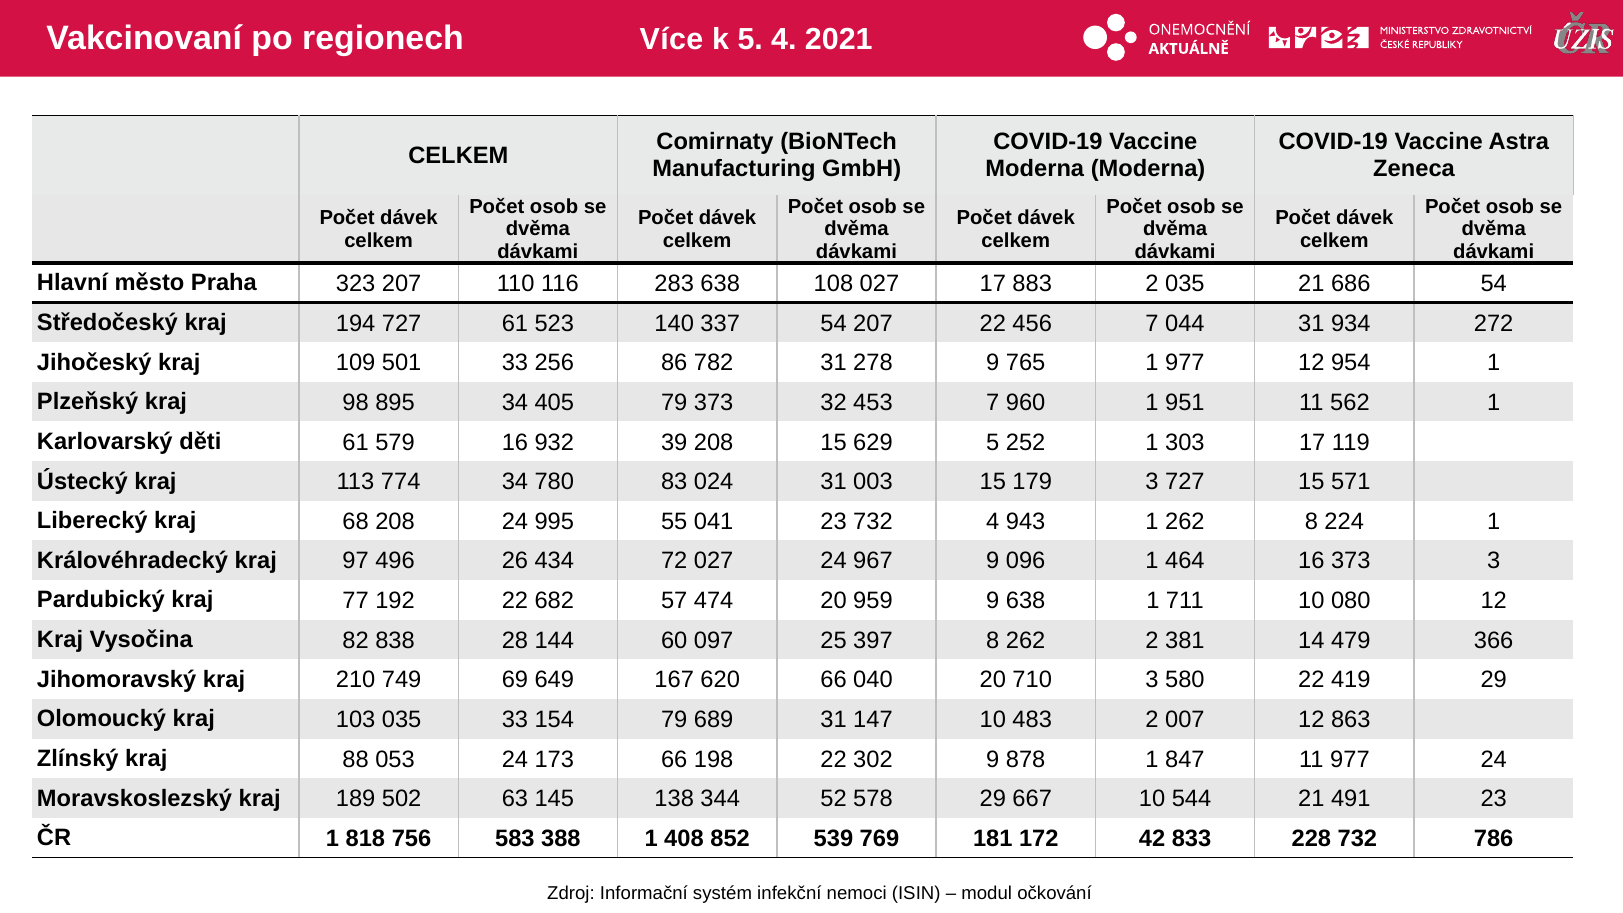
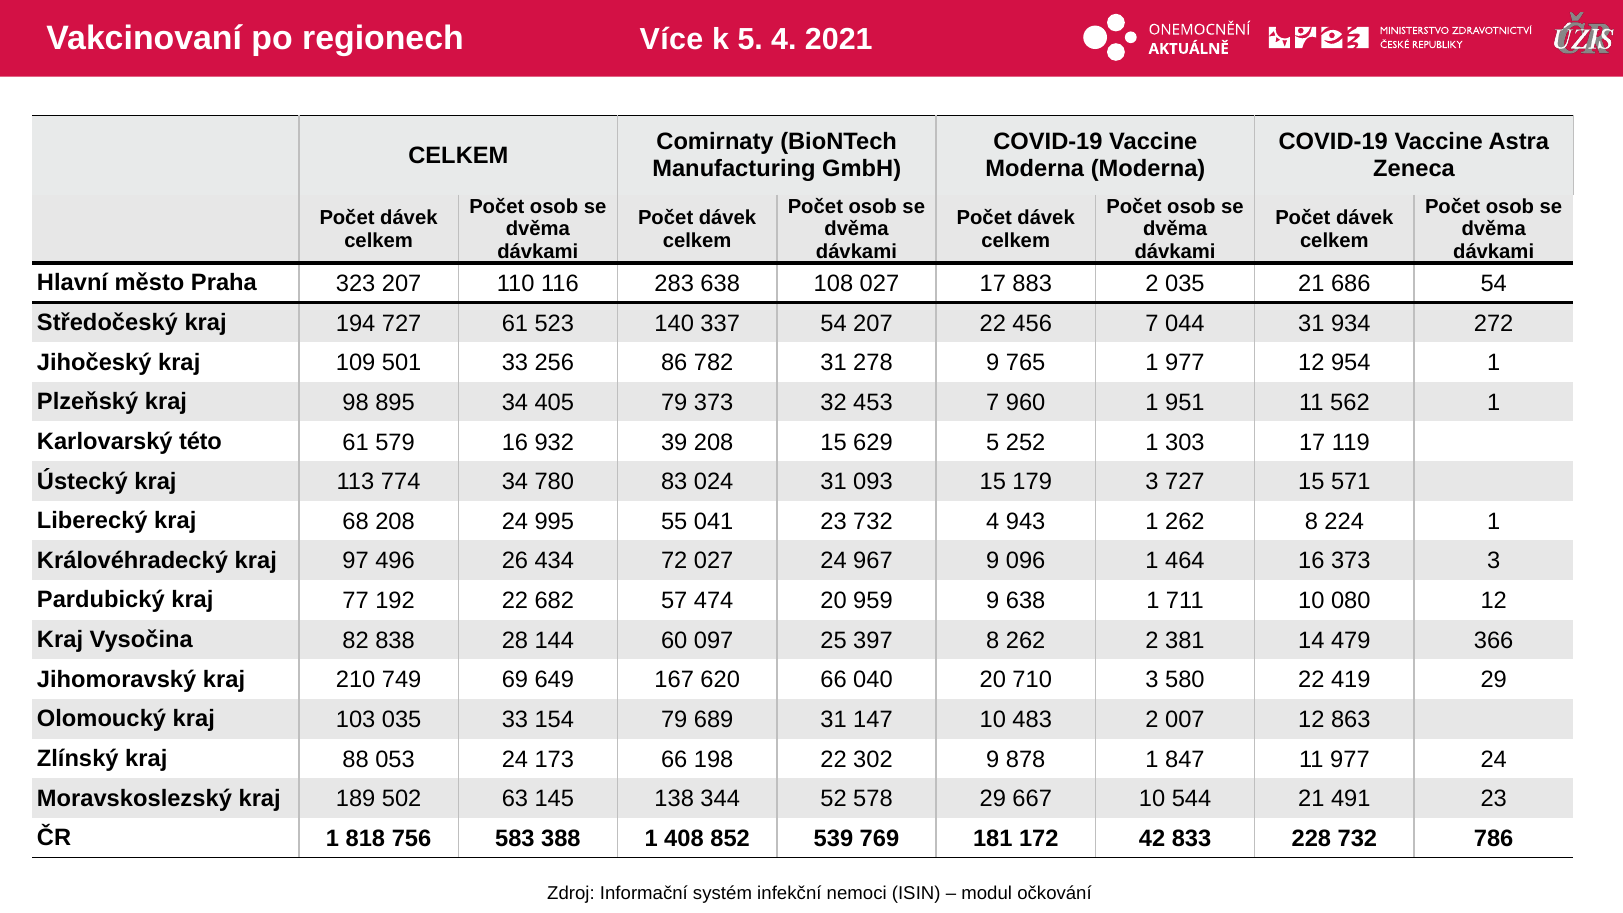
děti: děti -> této
003: 003 -> 093
